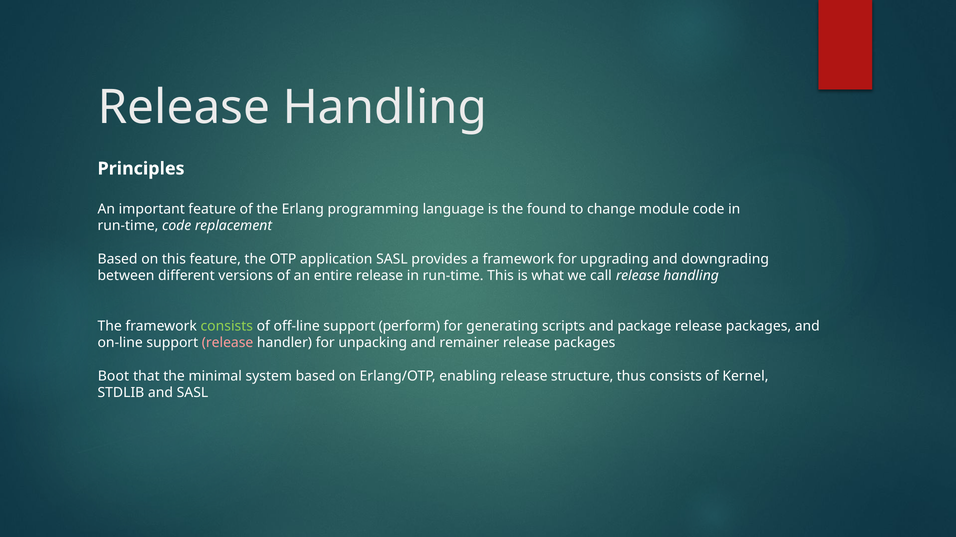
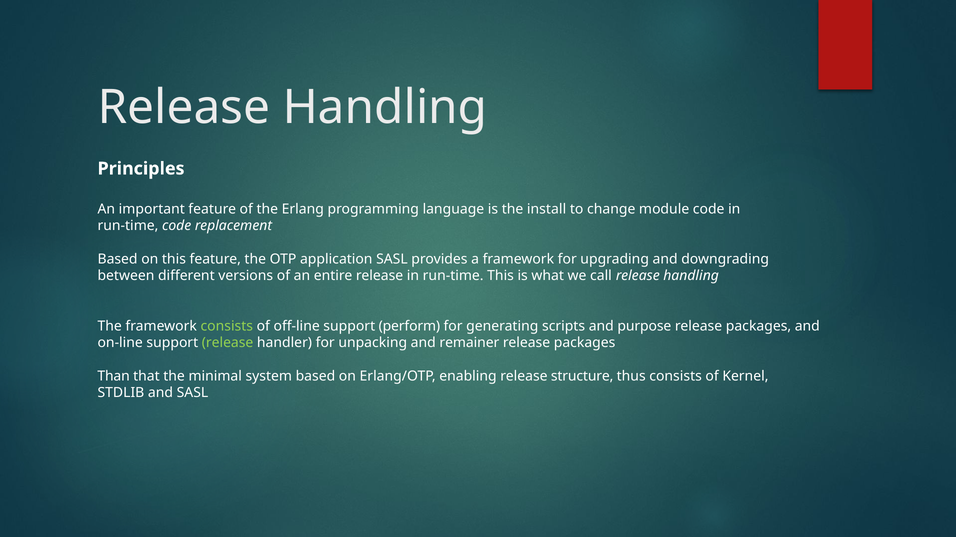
found: found -> install
package: package -> purpose
release at (228, 343) colour: pink -> light green
Boot: Boot -> Than
